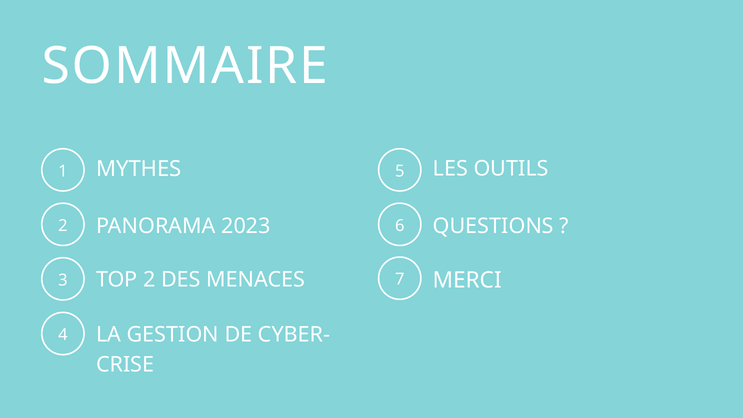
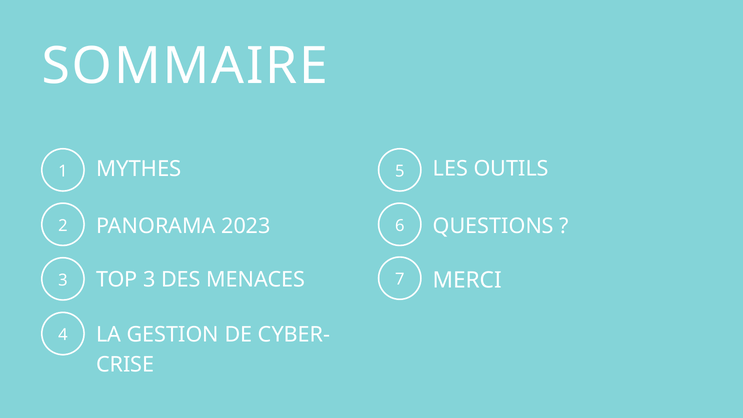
TOP 2: 2 -> 3
